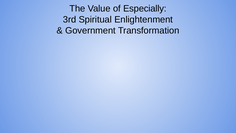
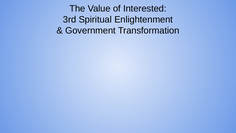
Especially: Especially -> Interested
